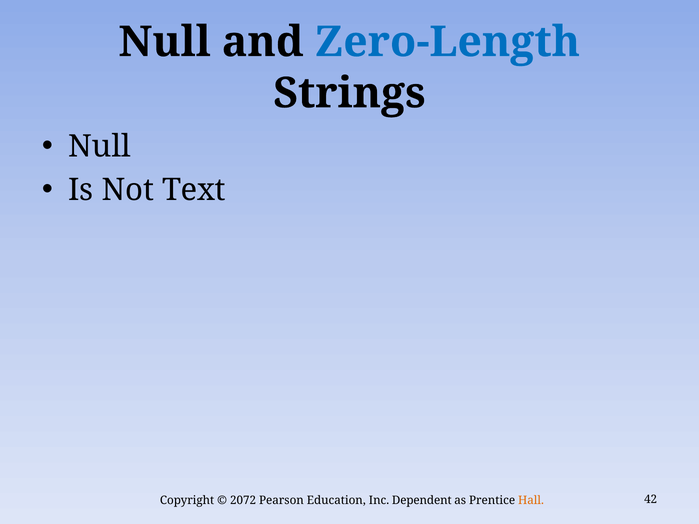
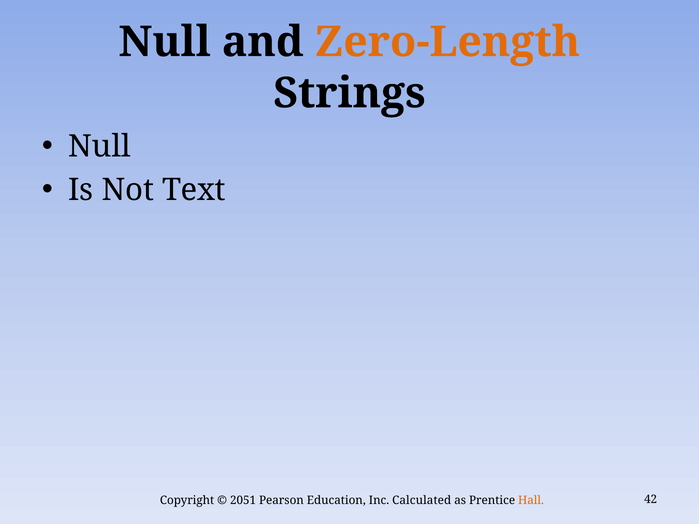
Zero-Length colour: blue -> orange
2072: 2072 -> 2051
Dependent: Dependent -> Calculated
